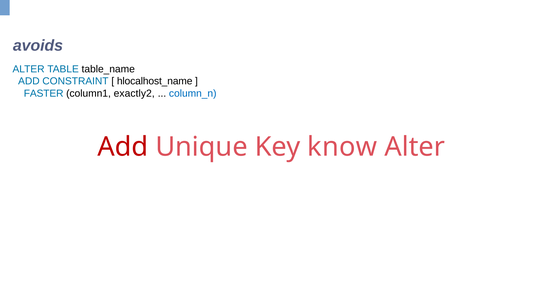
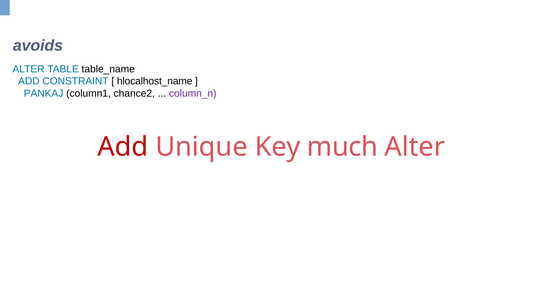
FASTER: FASTER -> PANKAJ
exactly2: exactly2 -> chance2
column_n colour: blue -> purple
know: know -> much
